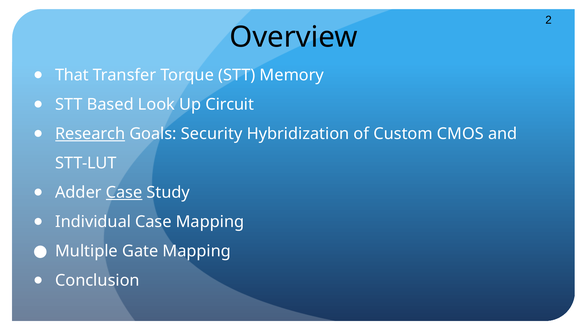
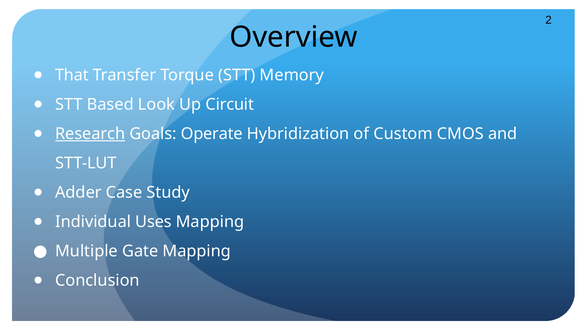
Security: Security -> Operate
Case at (124, 192) underline: present -> none
Individual Case: Case -> Uses
